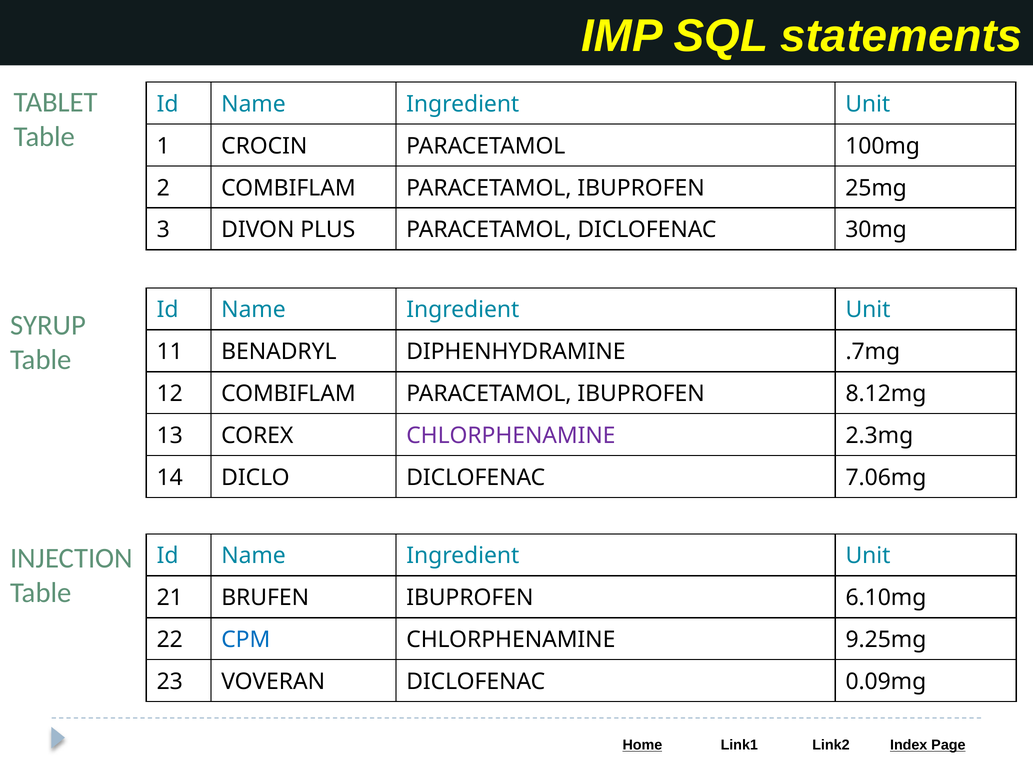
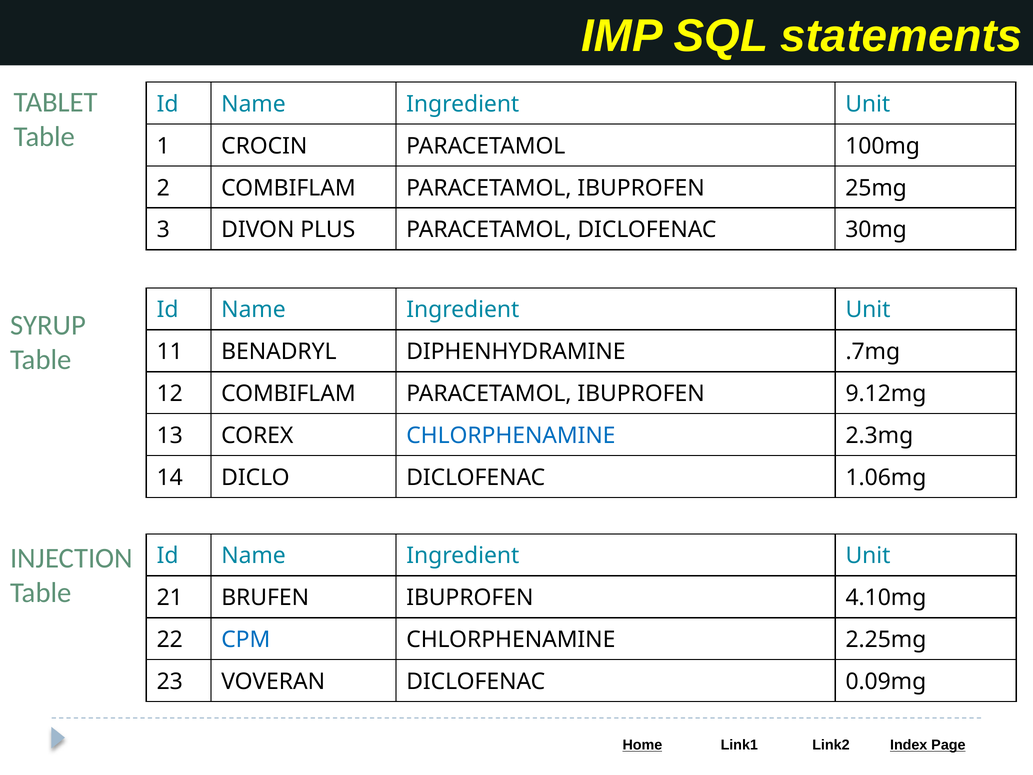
8.12mg: 8.12mg -> 9.12mg
CHLORPHENAMINE at (511, 435) colour: purple -> blue
7.06mg: 7.06mg -> 1.06mg
6.10mg: 6.10mg -> 4.10mg
9.25mg: 9.25mg -> 2.25mg
